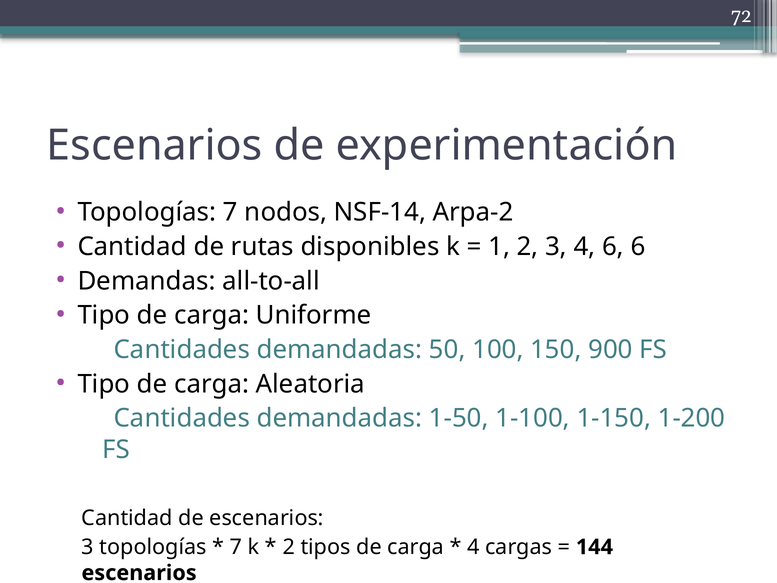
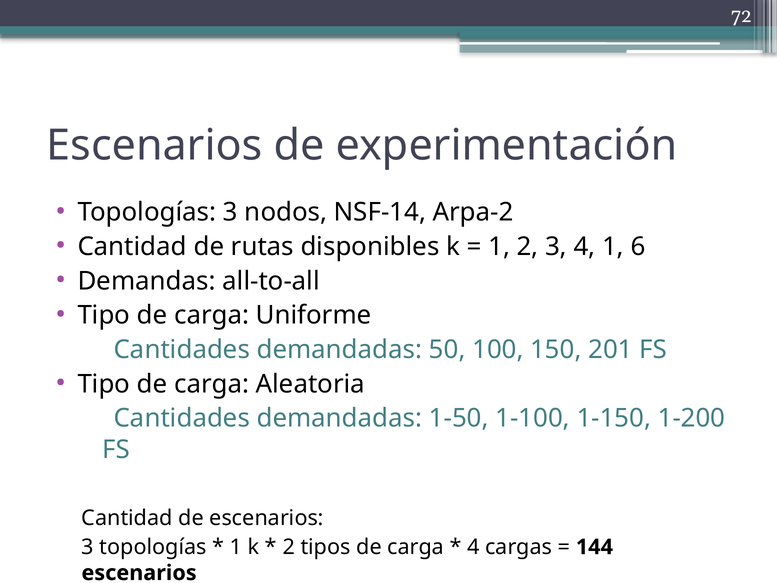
Topologías 7: 7 -> 3
4 6: 6 -> 1
900: 900 -> 201
7 at (236, 547): 7 -> 1
